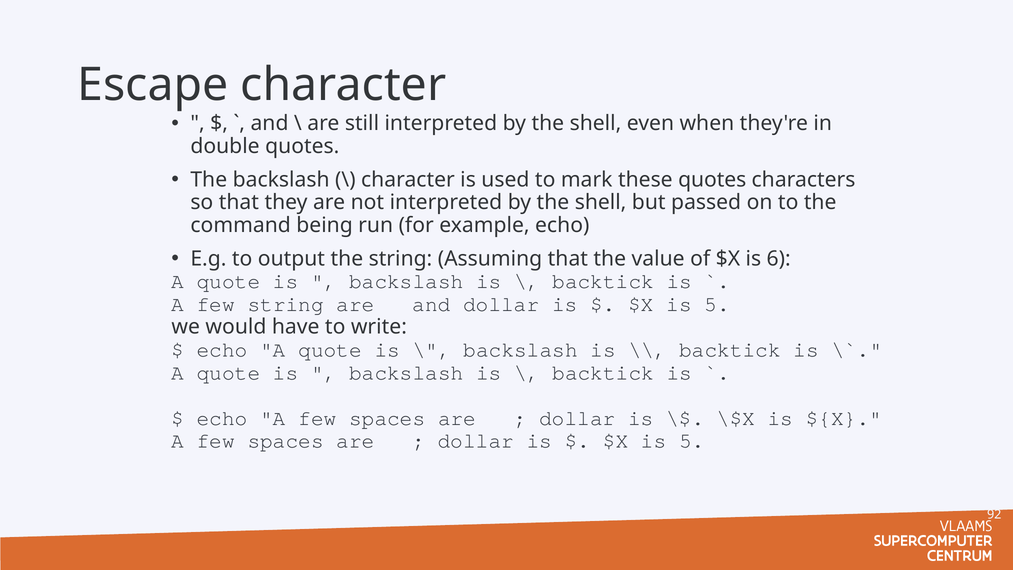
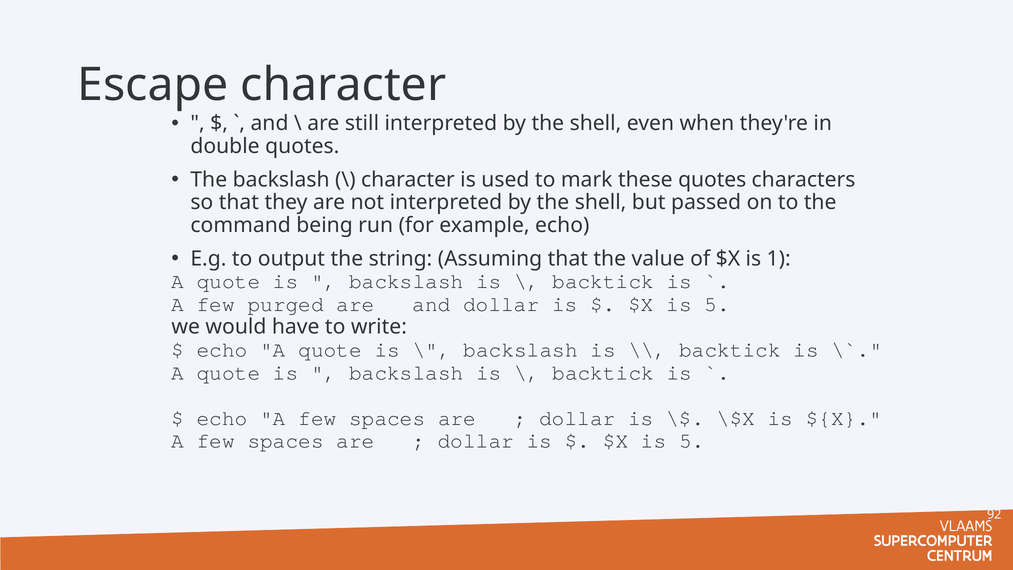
6: 6 -> 1
few string: string -> purged
